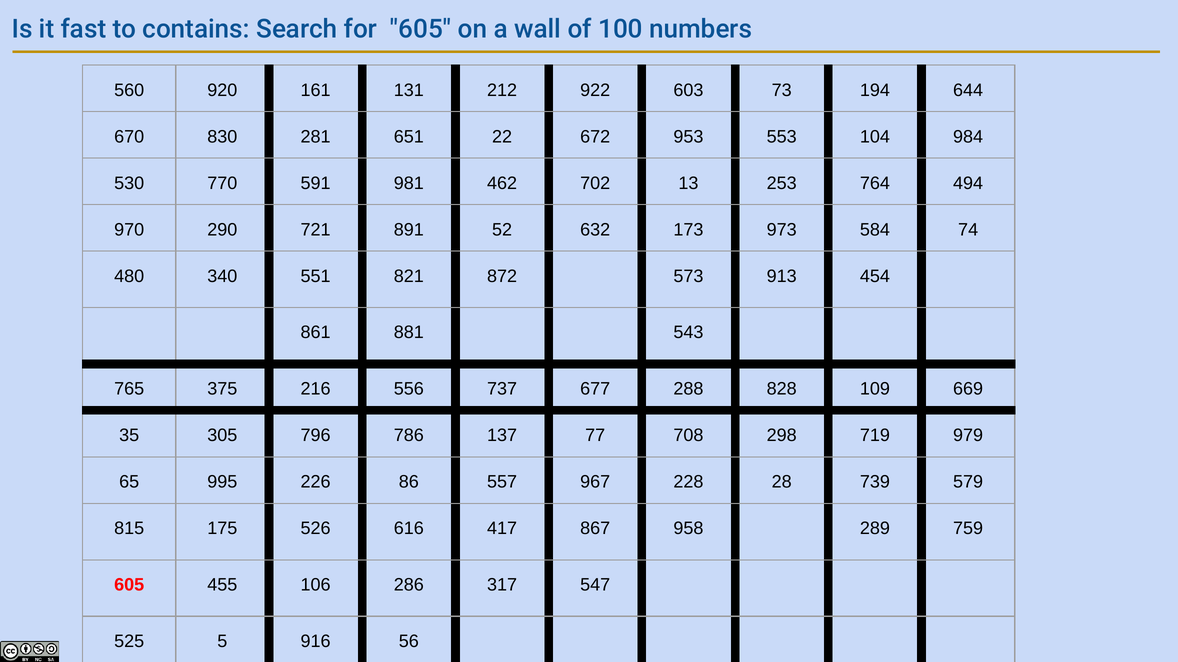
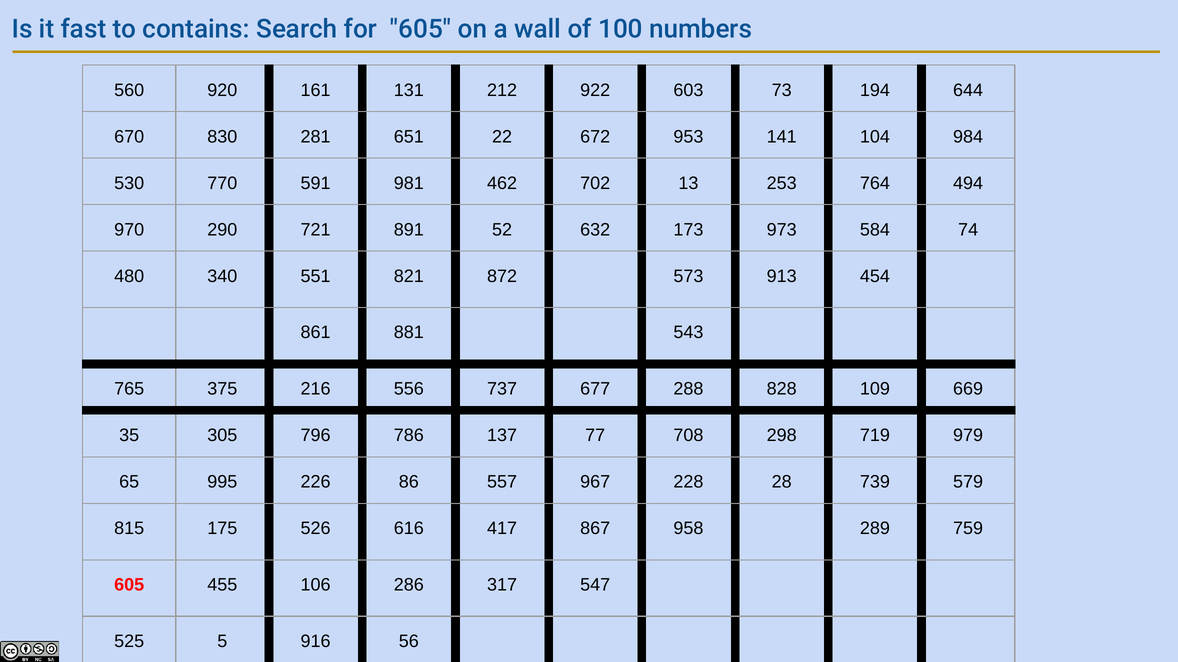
553: 553 -> 141
